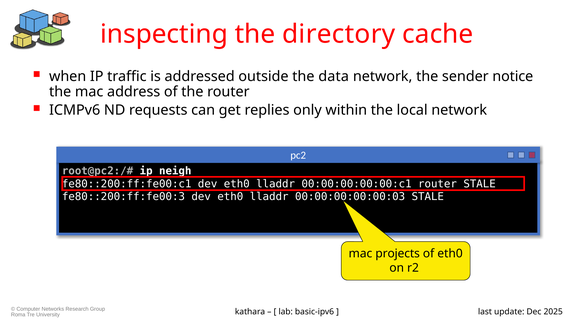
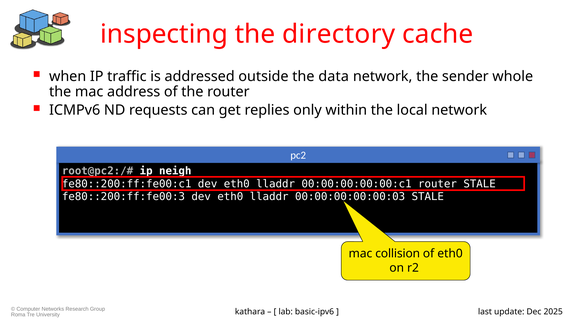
notice: notice -> whole
projects: projects -> collision
